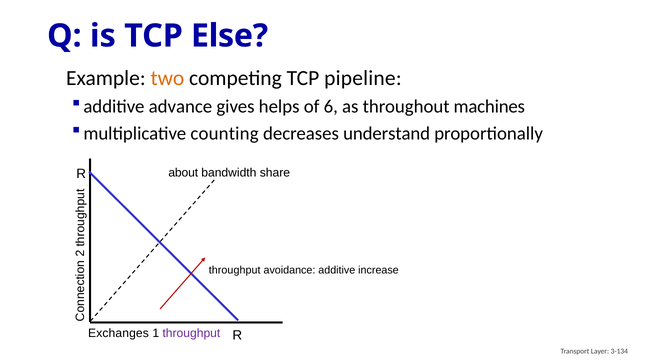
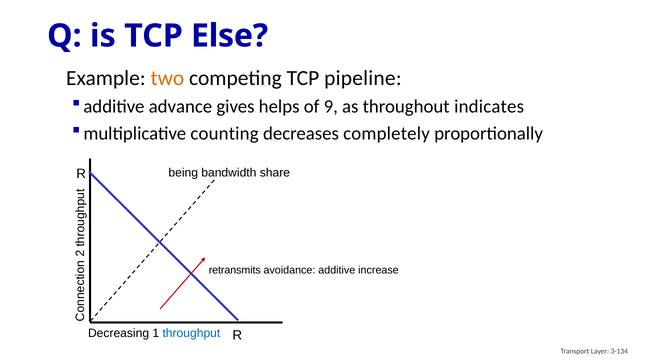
6: 6 -> 9
machines: machines -> indicates
understand: understand -> completely
about: about -> being
throughput at (235, 270): throughput -> retransmits
Exchanges: Exchanges -> Decreasing
throughput at (191, 333) colour: purple -> blue
